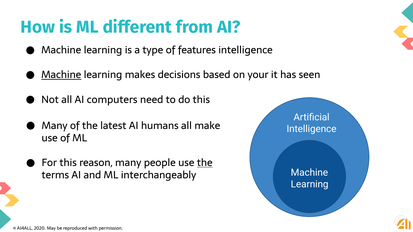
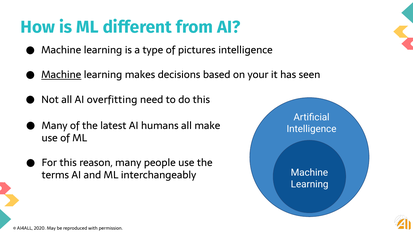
features: features -> pictures
computers: computers -> overfitting
the at (205, 163) underline: present -> none
